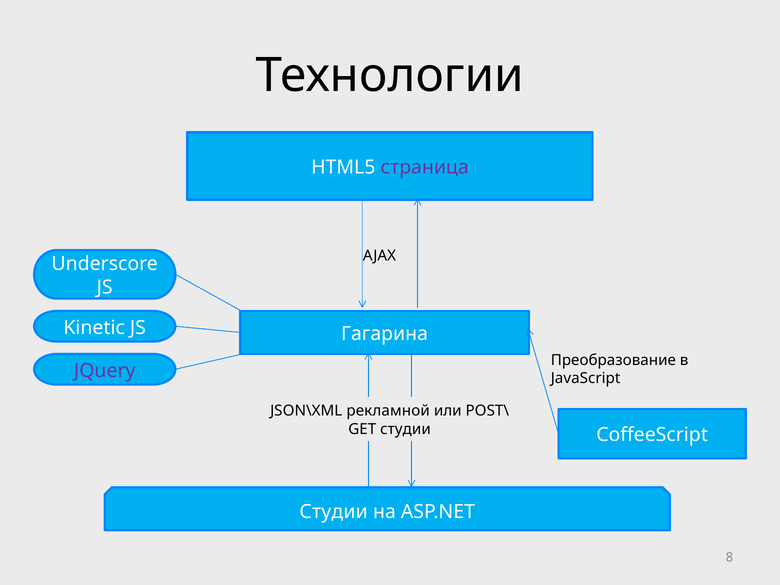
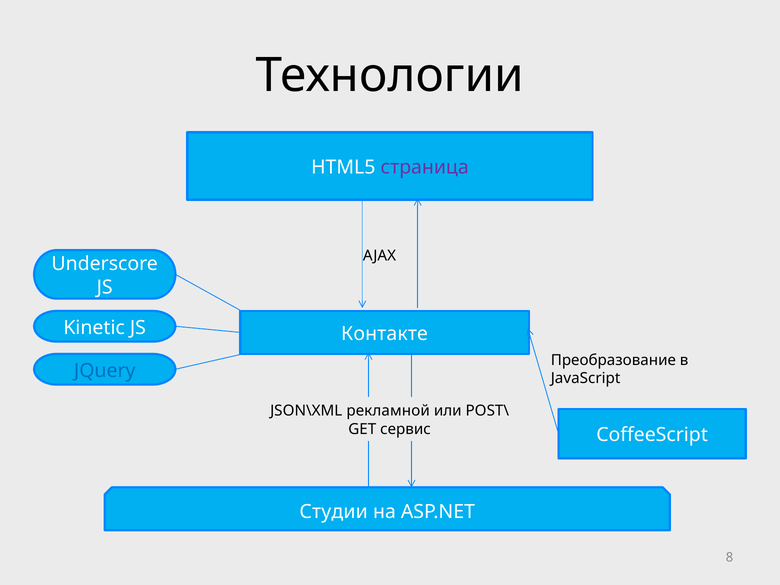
Гагарина: Гагарина -> Контакте
JQuery colour: purple -> blue
студии at (405, 429): студии -> сервис
